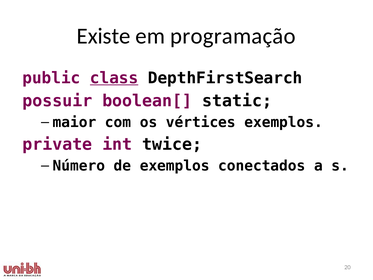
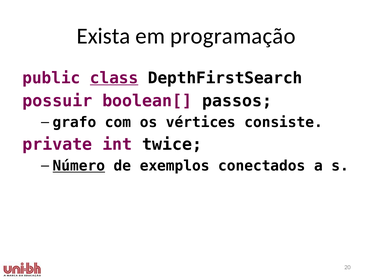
Existe: Existe -> Exista
static: static -> passos
maior: maior -> grafo
vértices exemplos: exemplos -> consiste
Número underline: none -> present
